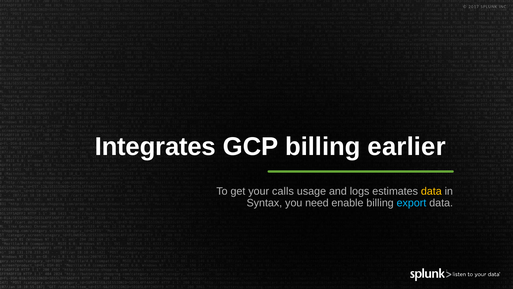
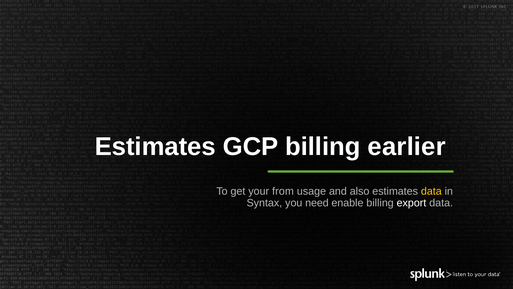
Integrates at (155, 147): Integrates -> Estimates
calls: calls -> from
logs: logs -> also
export colour: light blue -> white
